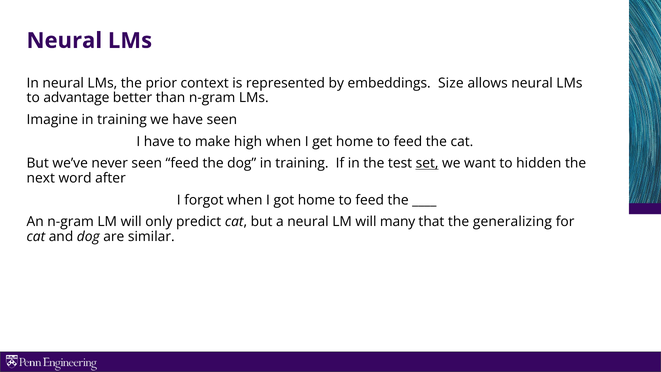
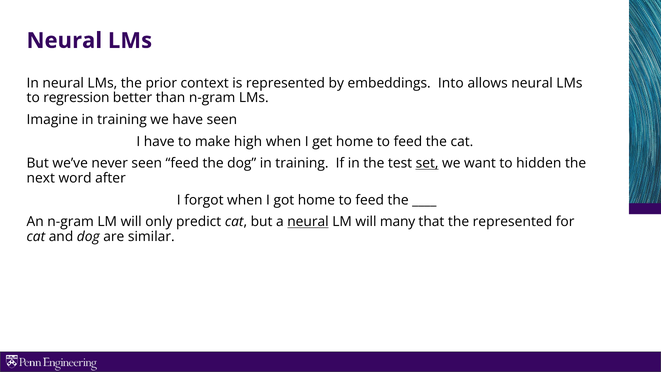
Size: Size -> Into
advantage: advantage -> regression
neural at (308, 222) underline: none -> present
the generalizing: generalizing -> represented
